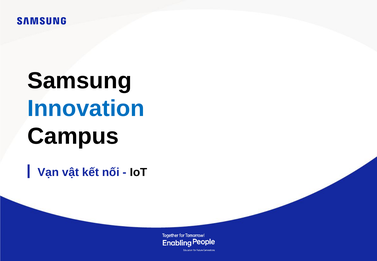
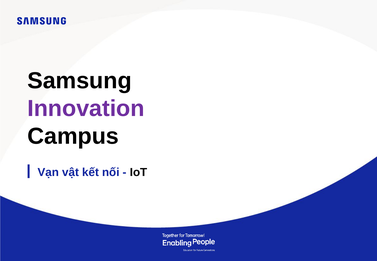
Innovation colour: blue -> purple
